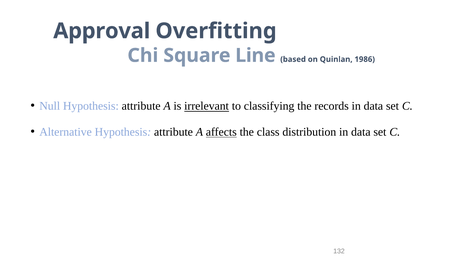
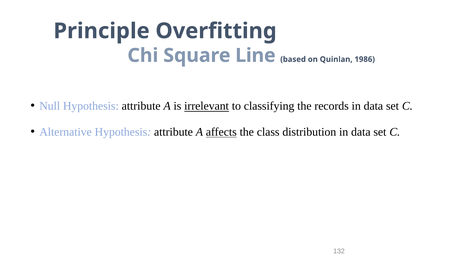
Approval: Approval -> Principle
